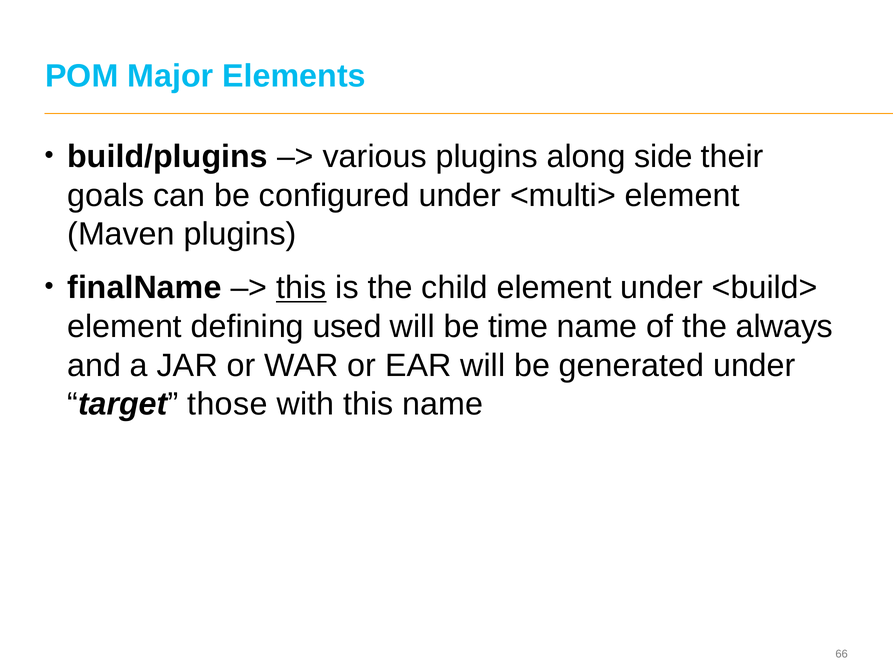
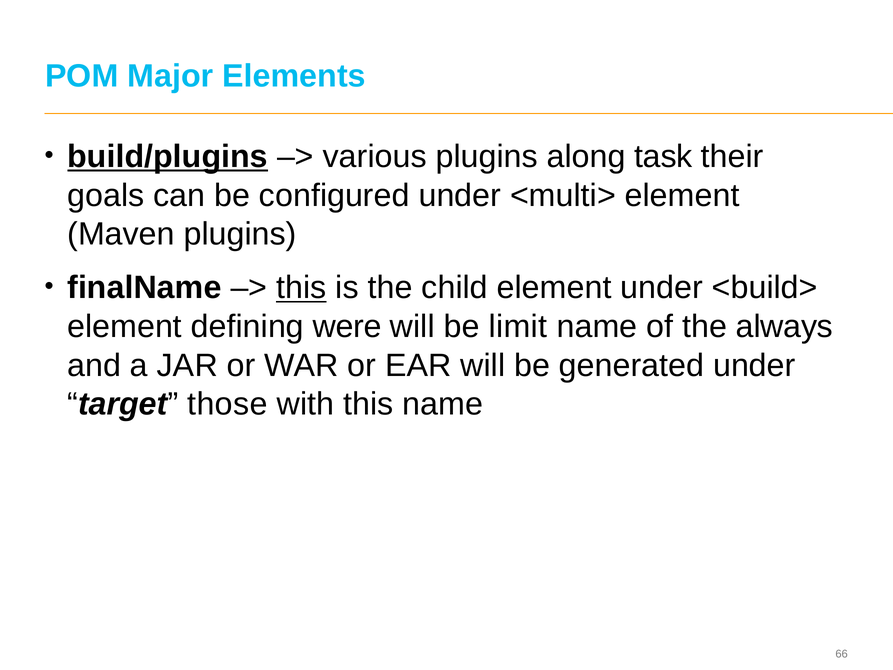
build/plugins underline: none -> present
side: side -> task
used: used -> were
time: time -> limit
